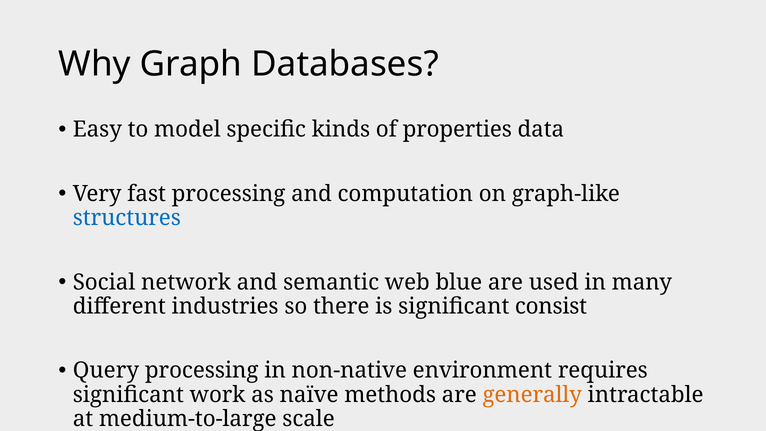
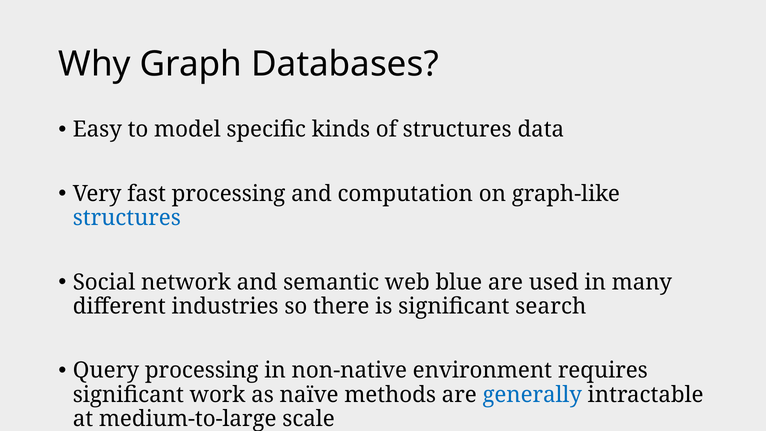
of properties: properties -> structures
consist: consist -> search
generally colour: orange -> blue
